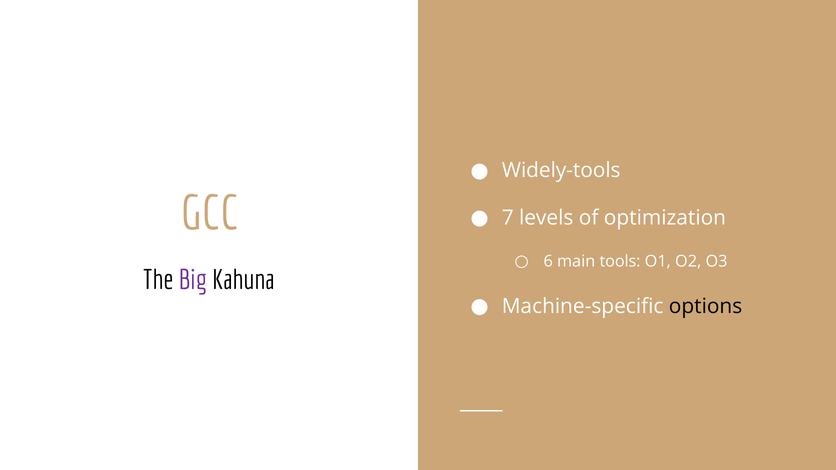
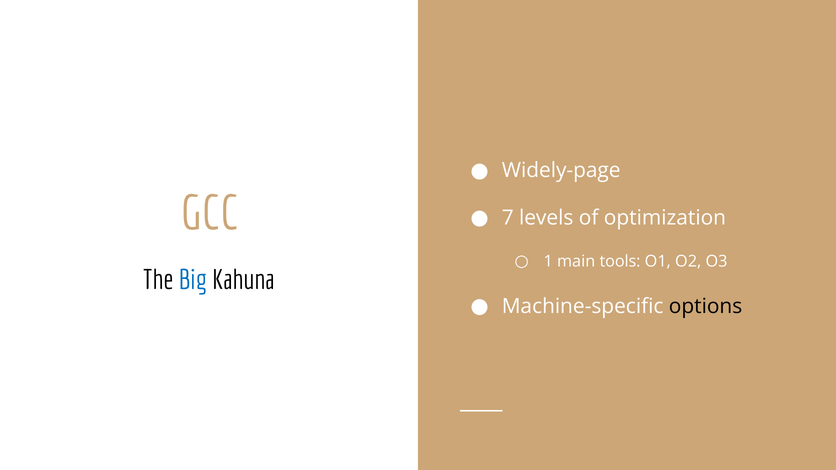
Widely-tools: Widely-tools -> Widely-page
6: 6 -> 1
Big colour: purple -> blue
